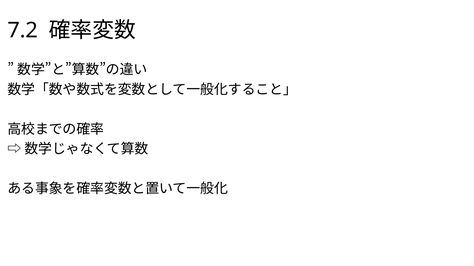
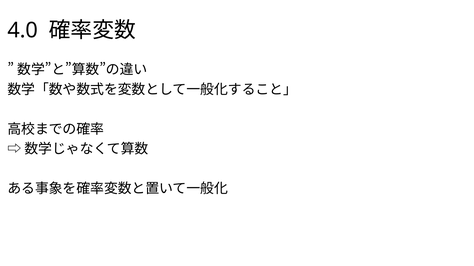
7.2: 7.2 -> 4.0
